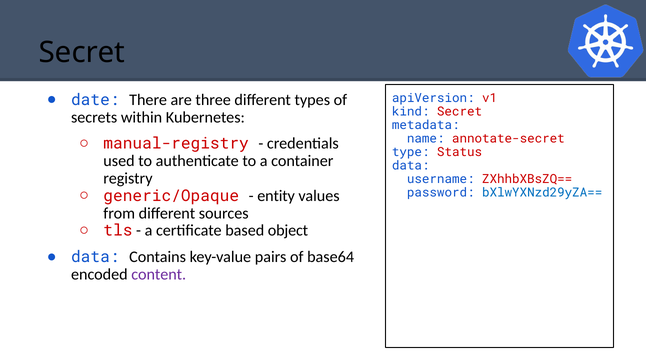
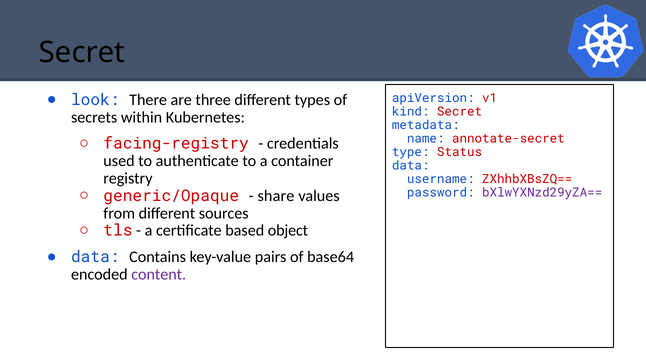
date: date -> look
manual-registry: manual-registry -> facing-registry
bXlwYXNzd29yZA== colour: blue -> purple
entity: entity -> share
